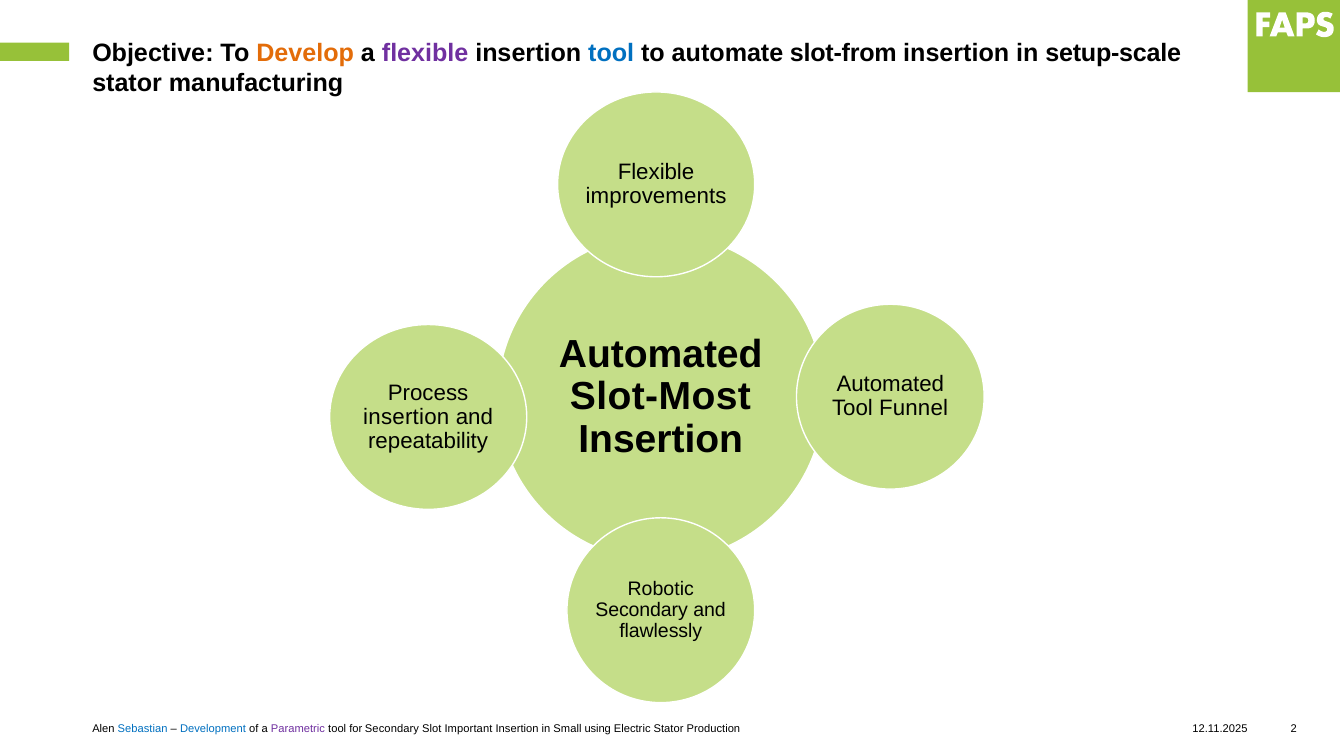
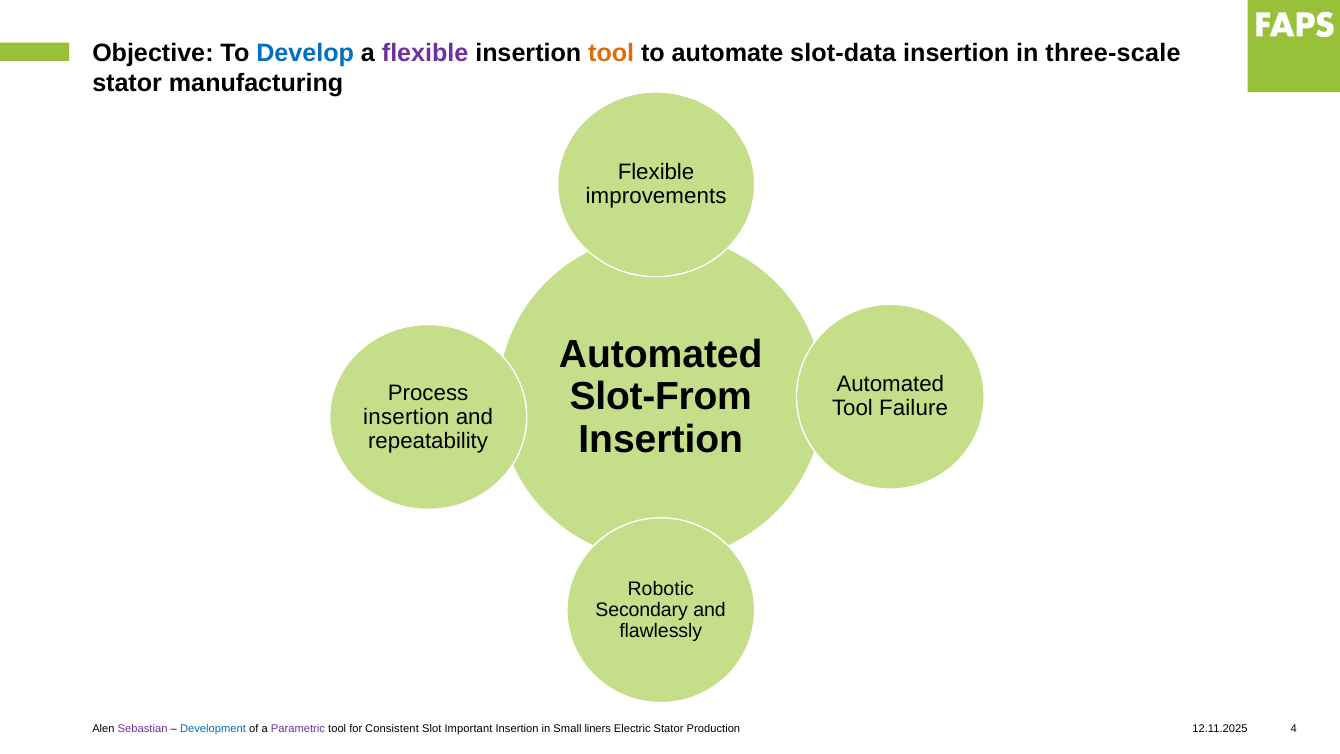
Develop colour: orange -> blue
tool at (611, 53) colour: blue -> orange
slot-from: slot-from -> slot-data
setup-scale: setup-scale -> three-scale
Slot-Most: Slot-Most -> Slot-From
Funnel: Funnel -> Failure
2: 2 -> 4
Sebastian colour: blue -> purple
for Secondary: Secondary -> Consistent
using: using -> liners
